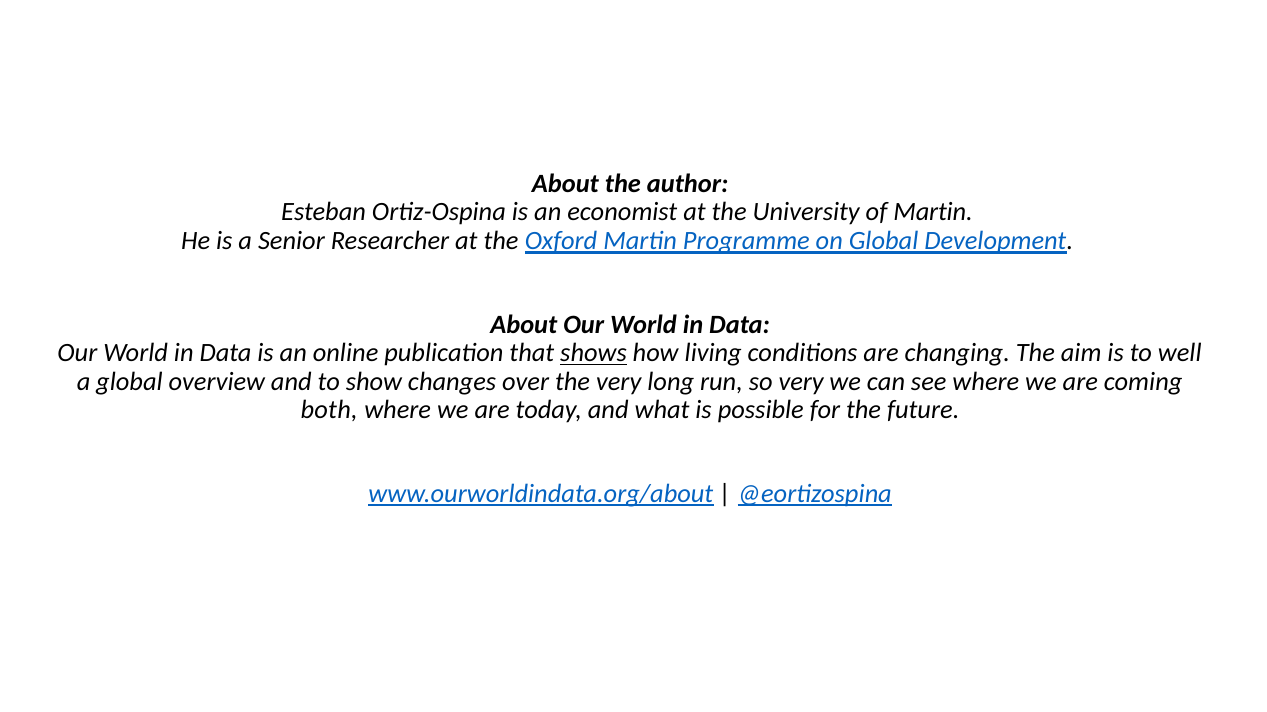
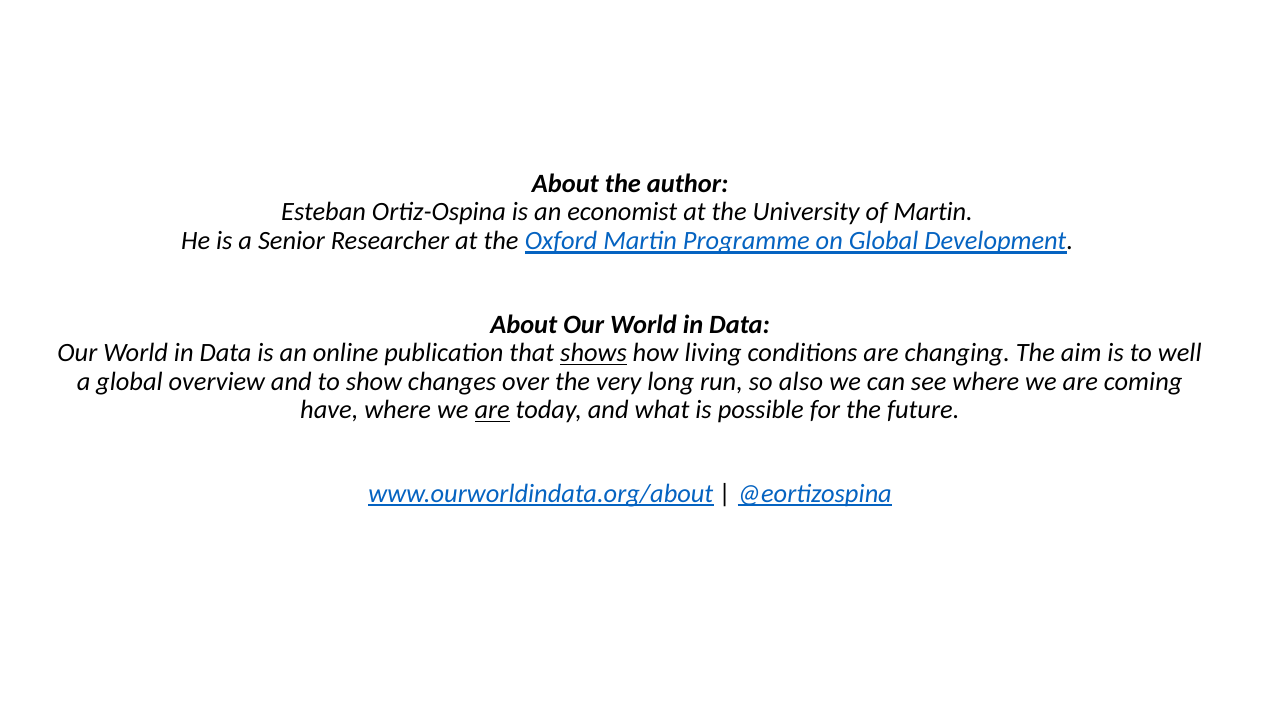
so very: very -> also
both: both -> have
are at (492, 410) underline: none -> present
